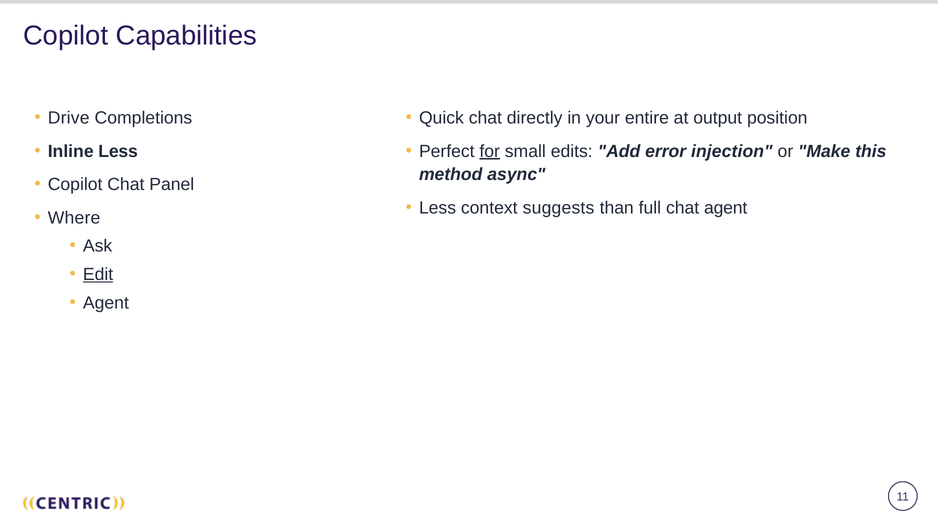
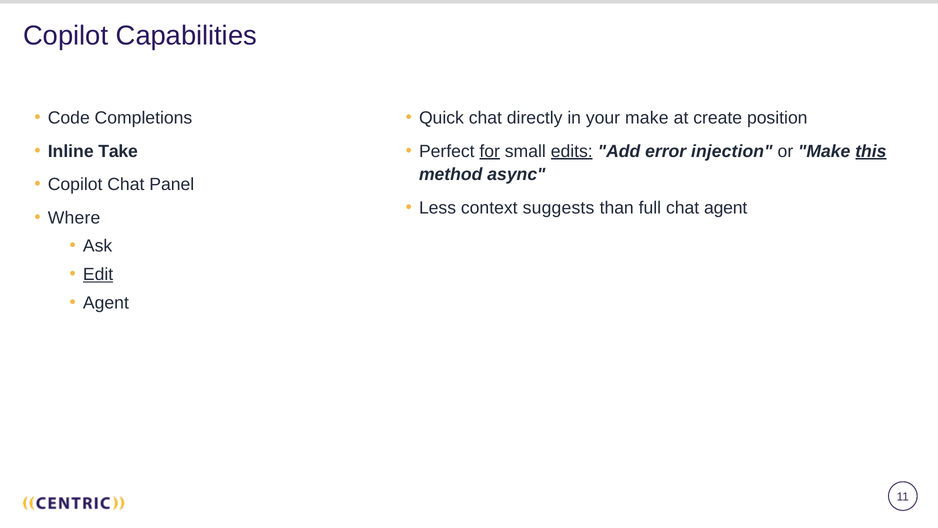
Drive: Drive -> Code
your entire: entire -> make
output: output -> create
Inline Less: Less -> Take
edits underline: none -> present
this underline: none -> present
